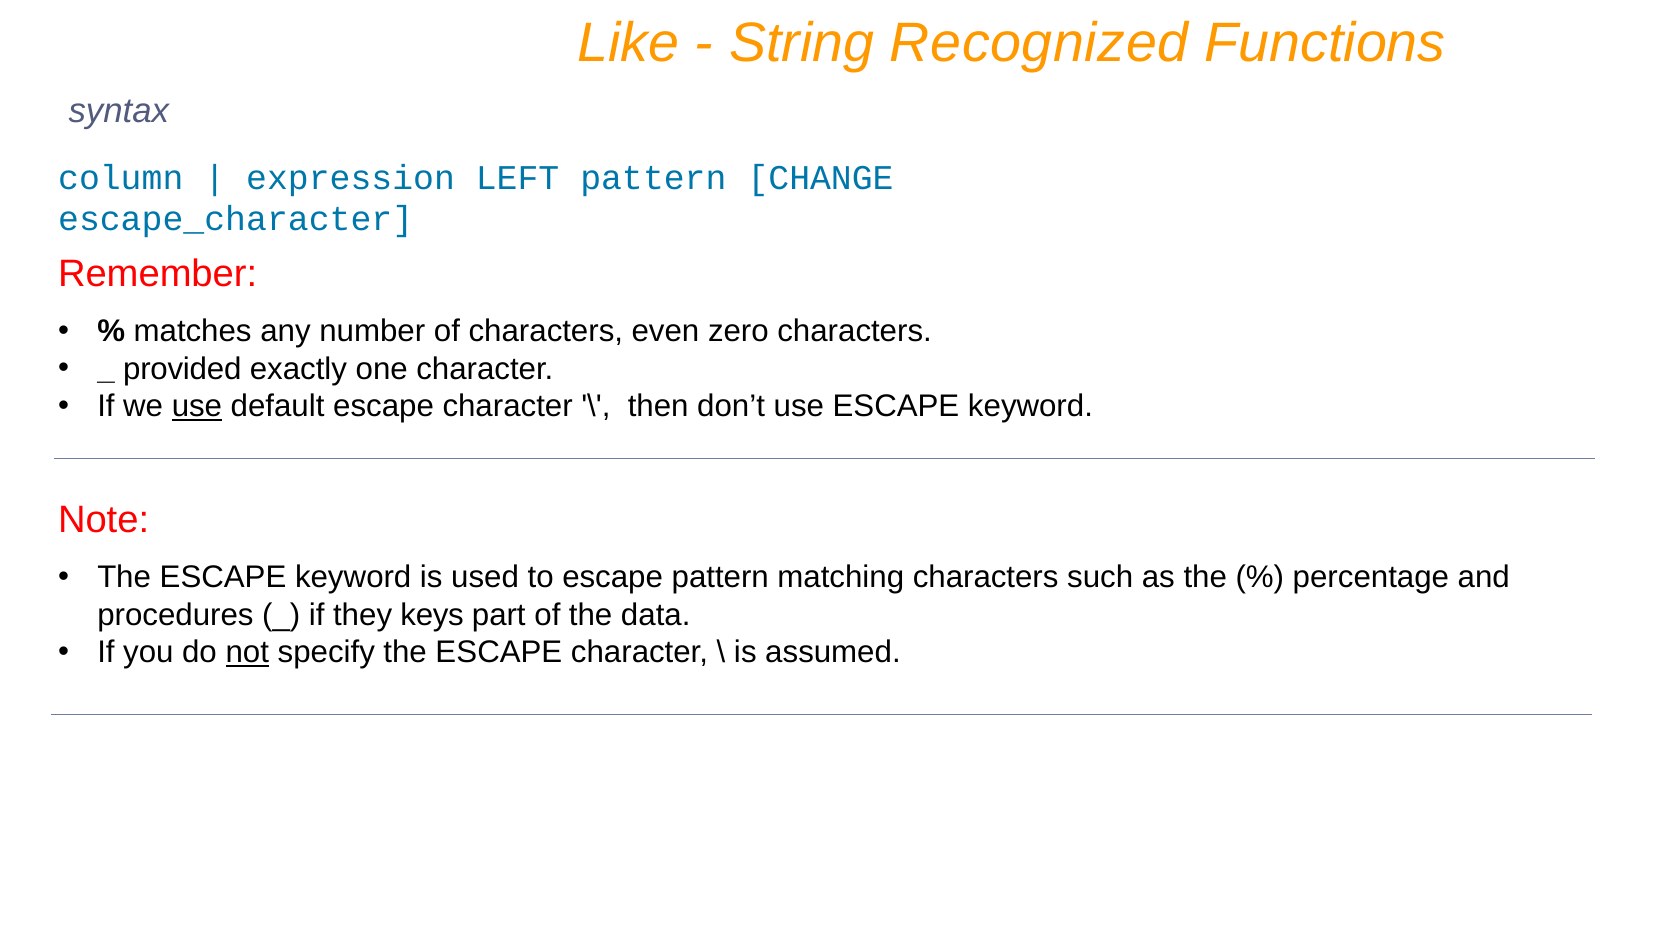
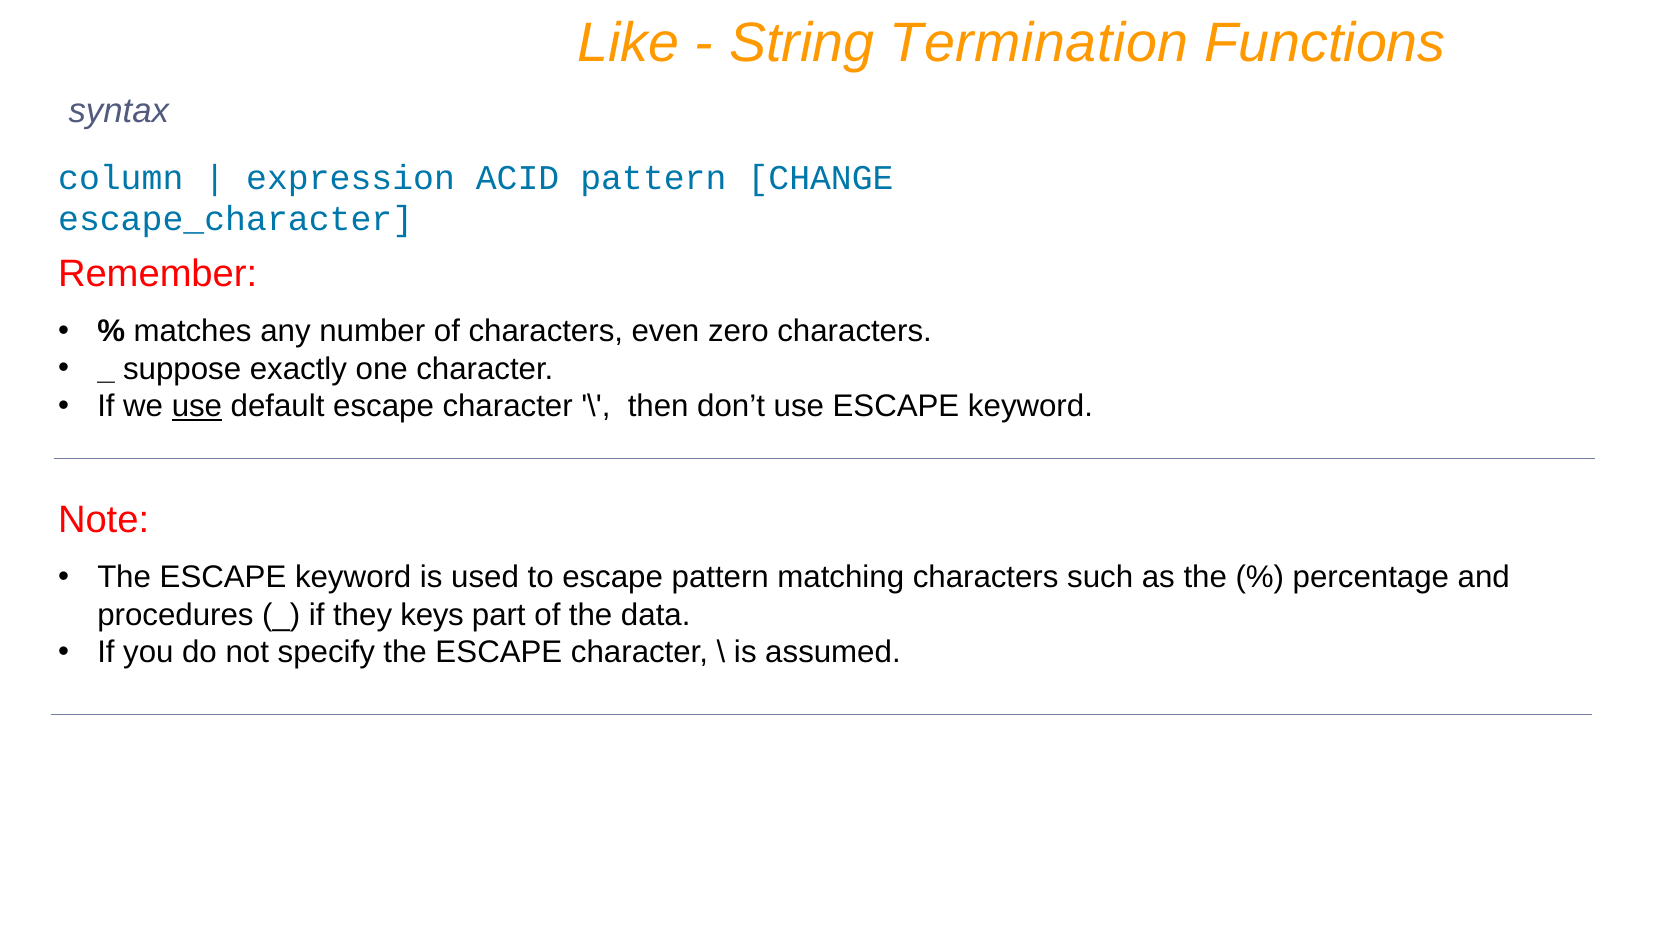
Recognized: Recognized -> Termination
LEFT: LEFT -> ACID
provided: provided -> suppose
not underline: present -> none
